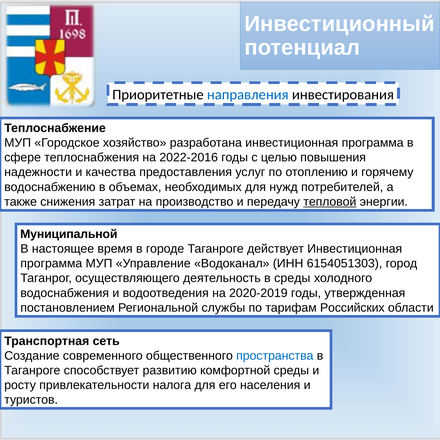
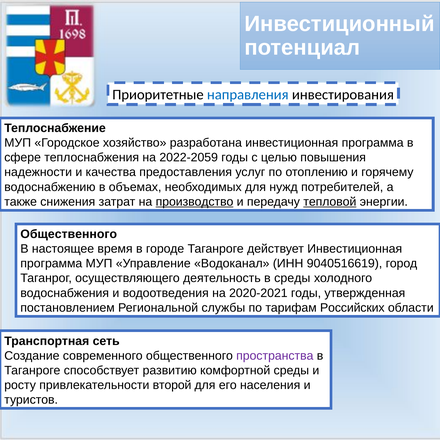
2022-2016: 2022-2016 -> 2022-2059
производство underline: none -> present
Муниципальной at (69, 234): Муниципальной -> Общественного
6154051303: 6154051303 -> 9040516619
2020-2019: 2020-2019 -> 2020-2021
пространства colour: blue -> purple
налога: налога -> второй
